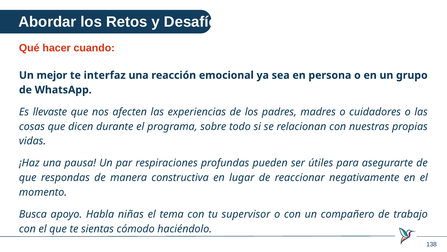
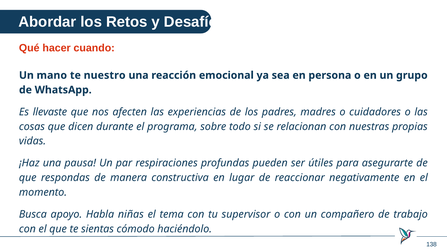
mejor: mejor -> mano
interfaz: interfaz -> nuestro
